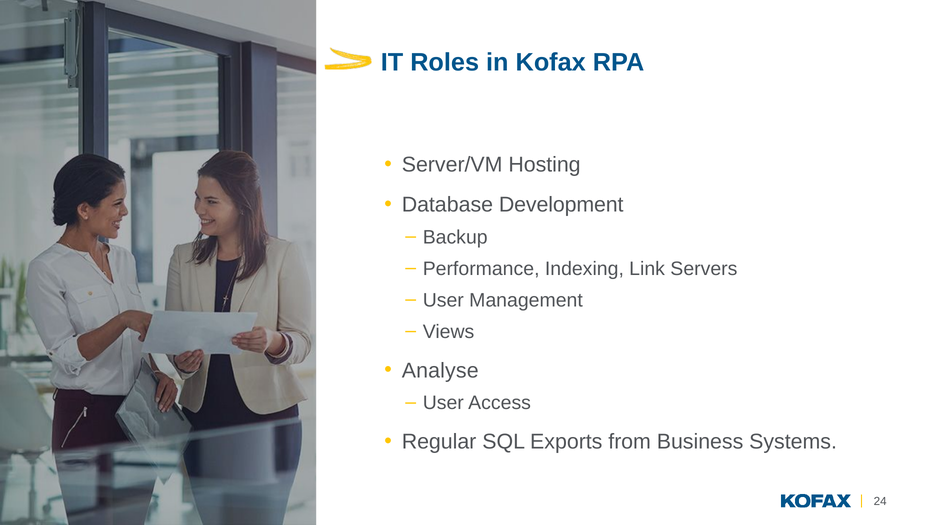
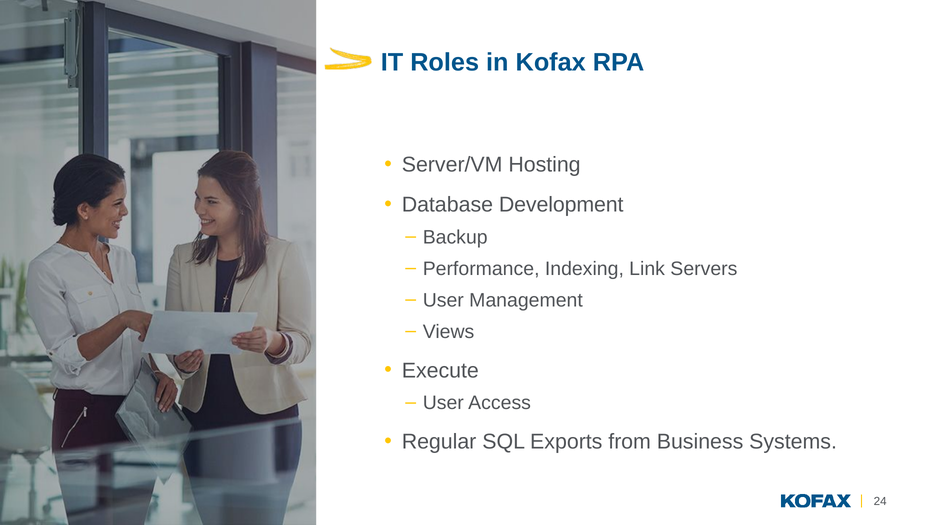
Analyse: Analyse -> Execute
